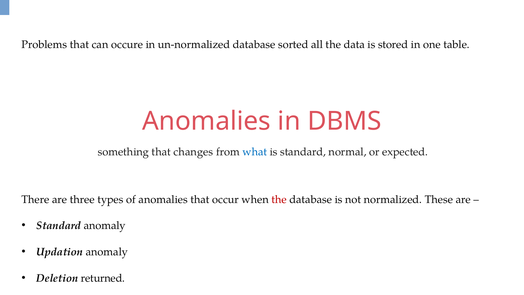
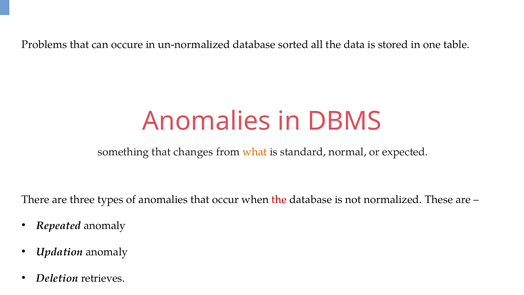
what colour: blue -> orange
Standard at (59, 225): Standard -> Repeated
returned: returned -> retrieves
